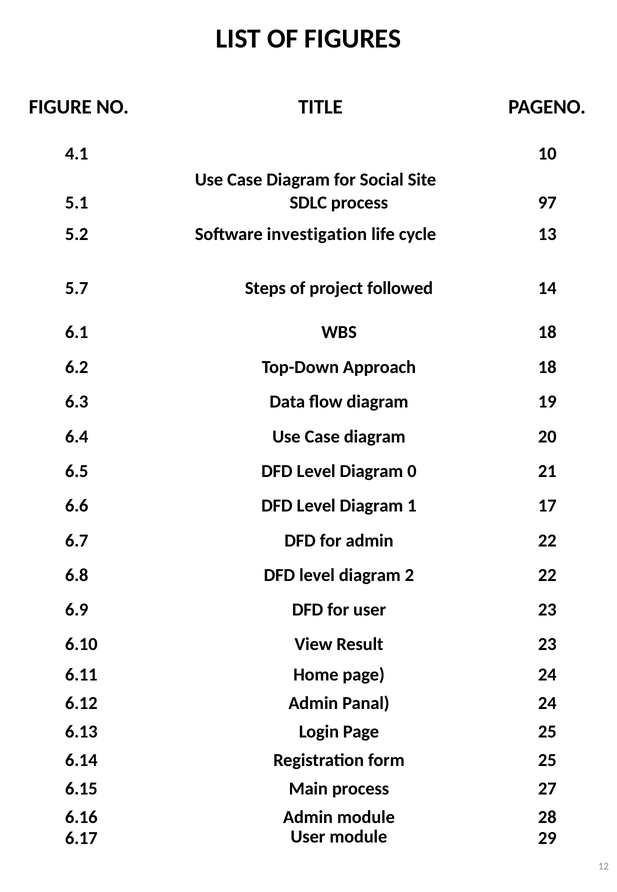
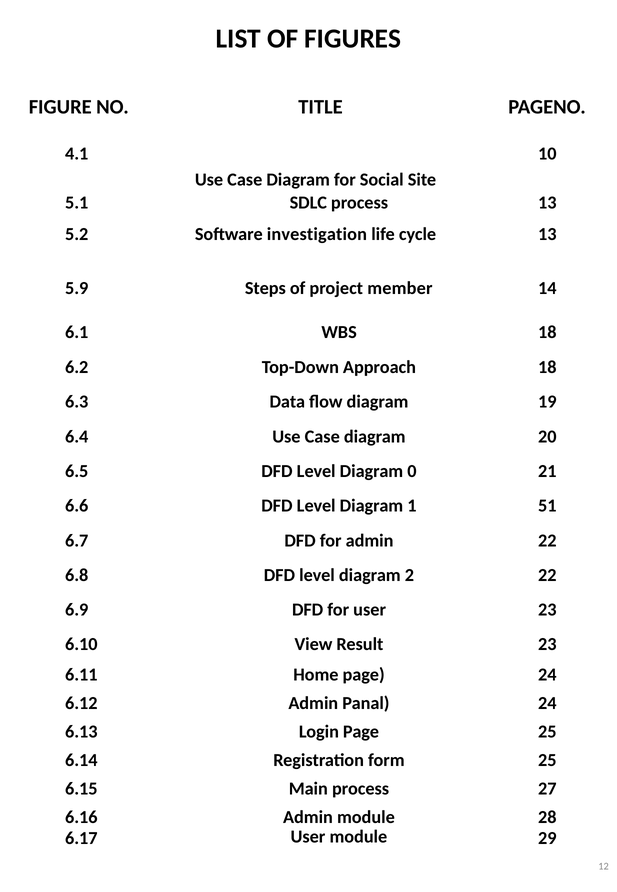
process 97: 97 -> 13
5.7: 5.7 -> 5.9
followed: followed -> member
17: 17 -> 51
